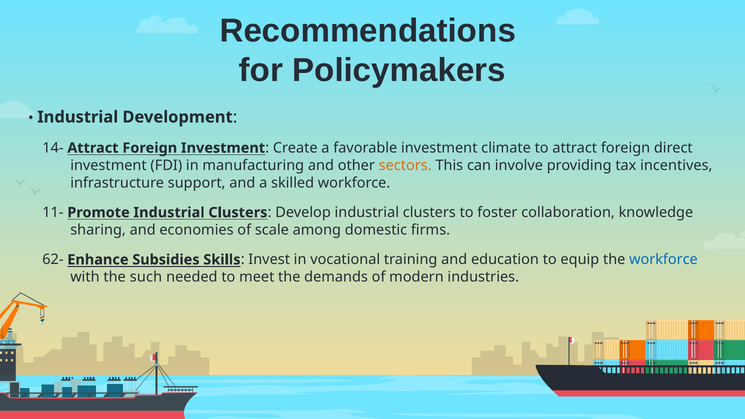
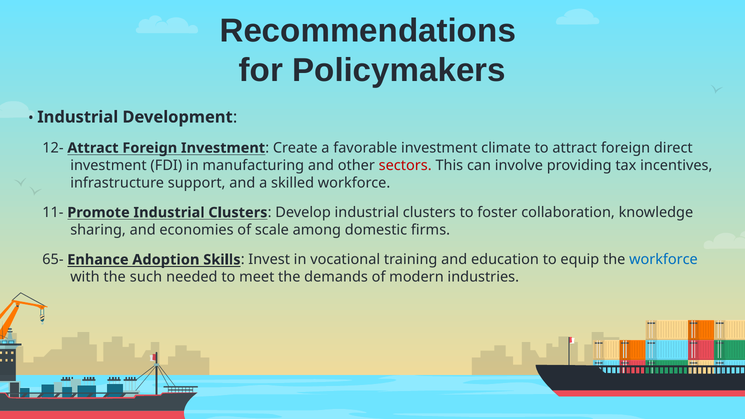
14-: 14- -> 12-
sectors colour: orange -> red
62-: 62- -> 65-
Subsidies: Subsidies -> Adoption
